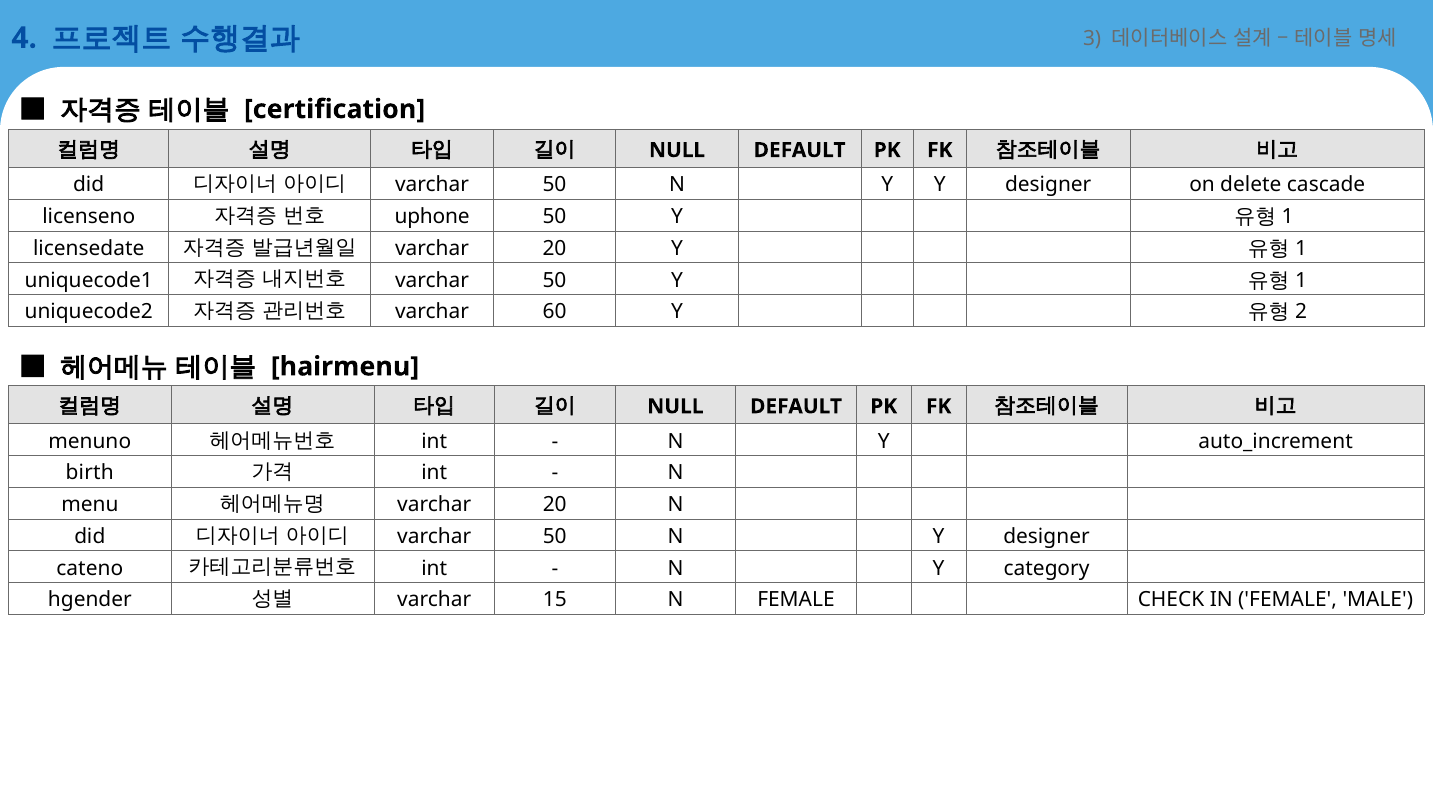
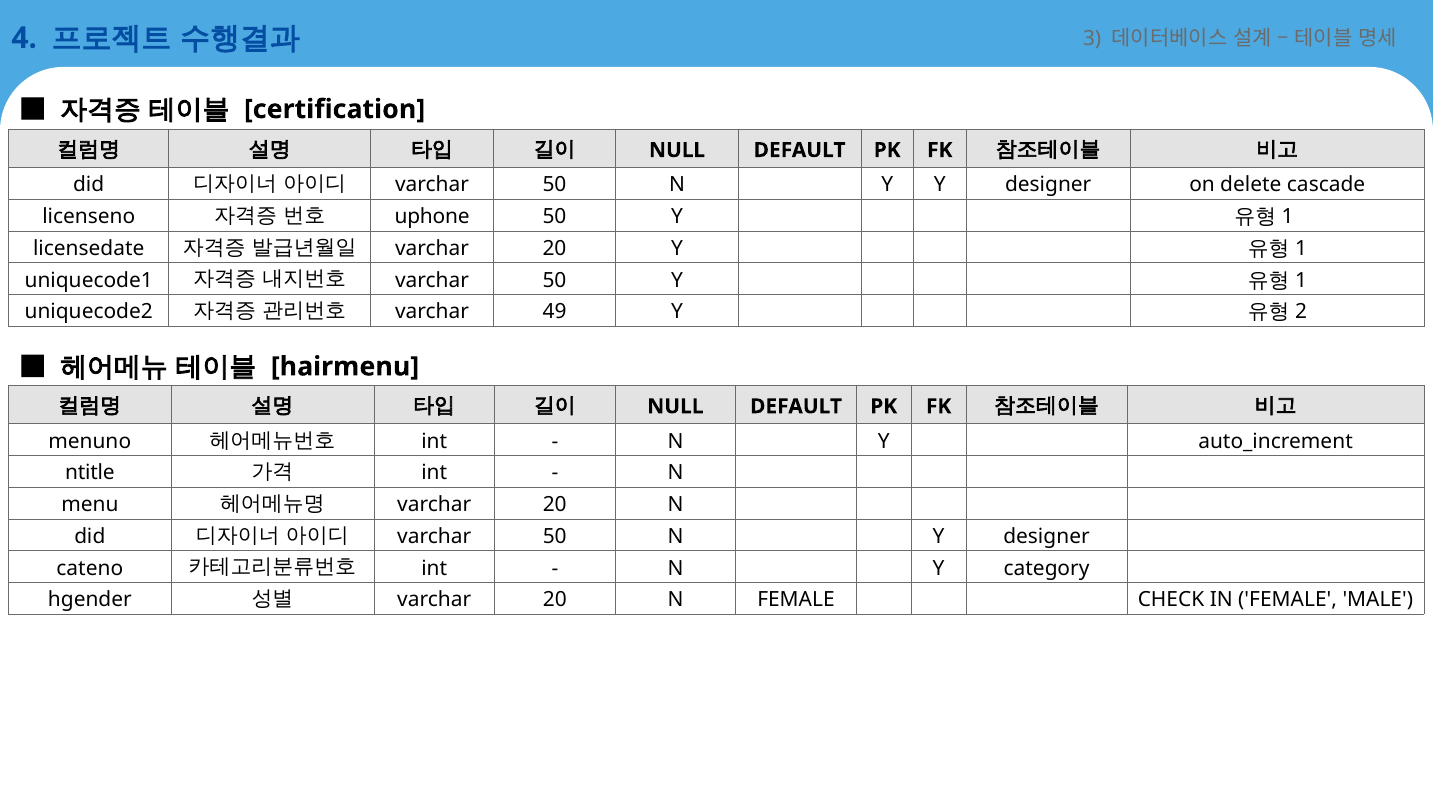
60: 60 -> 49
birth: birth -> ntitle
15 at (555, 600): 15 -> 20
